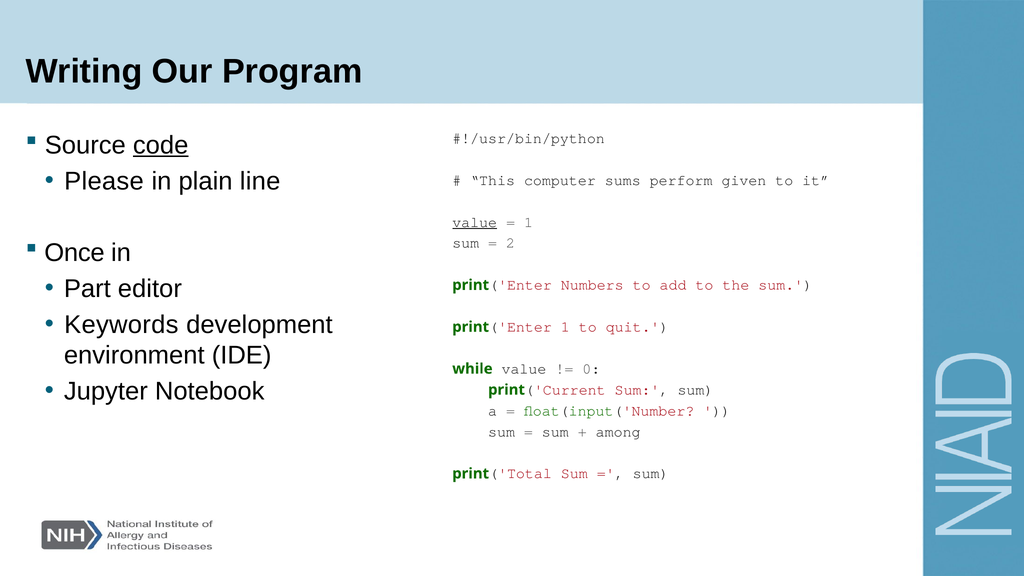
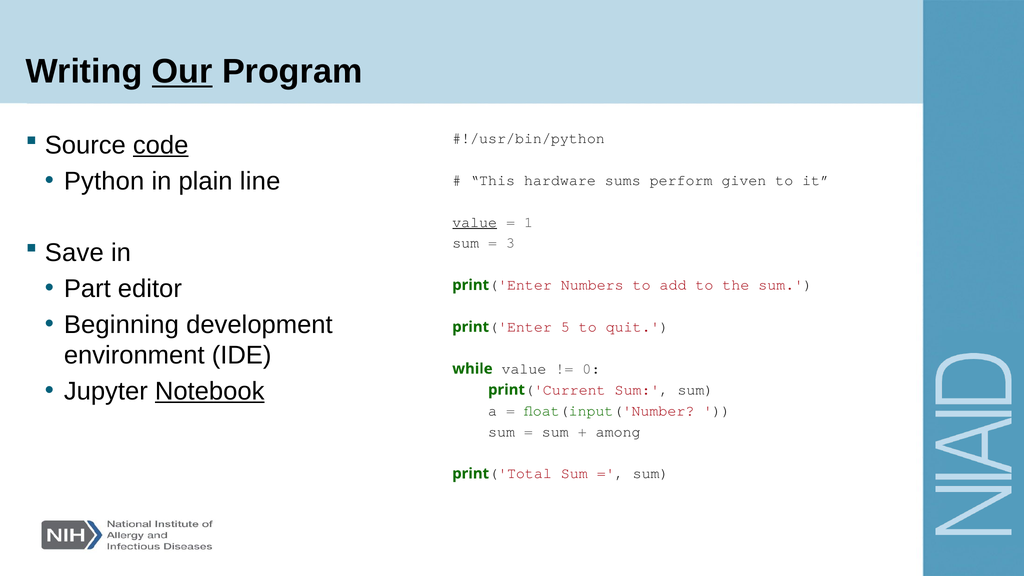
Our underline: none -> present
Please: Please -> Python
computer: computer -> hardware
2: 2 -> 3
Once: Once -> Save
Keywords: Keywords -> Beginning
1 at (565, 327): 1 -> 5
Notebook underline: none -> present
